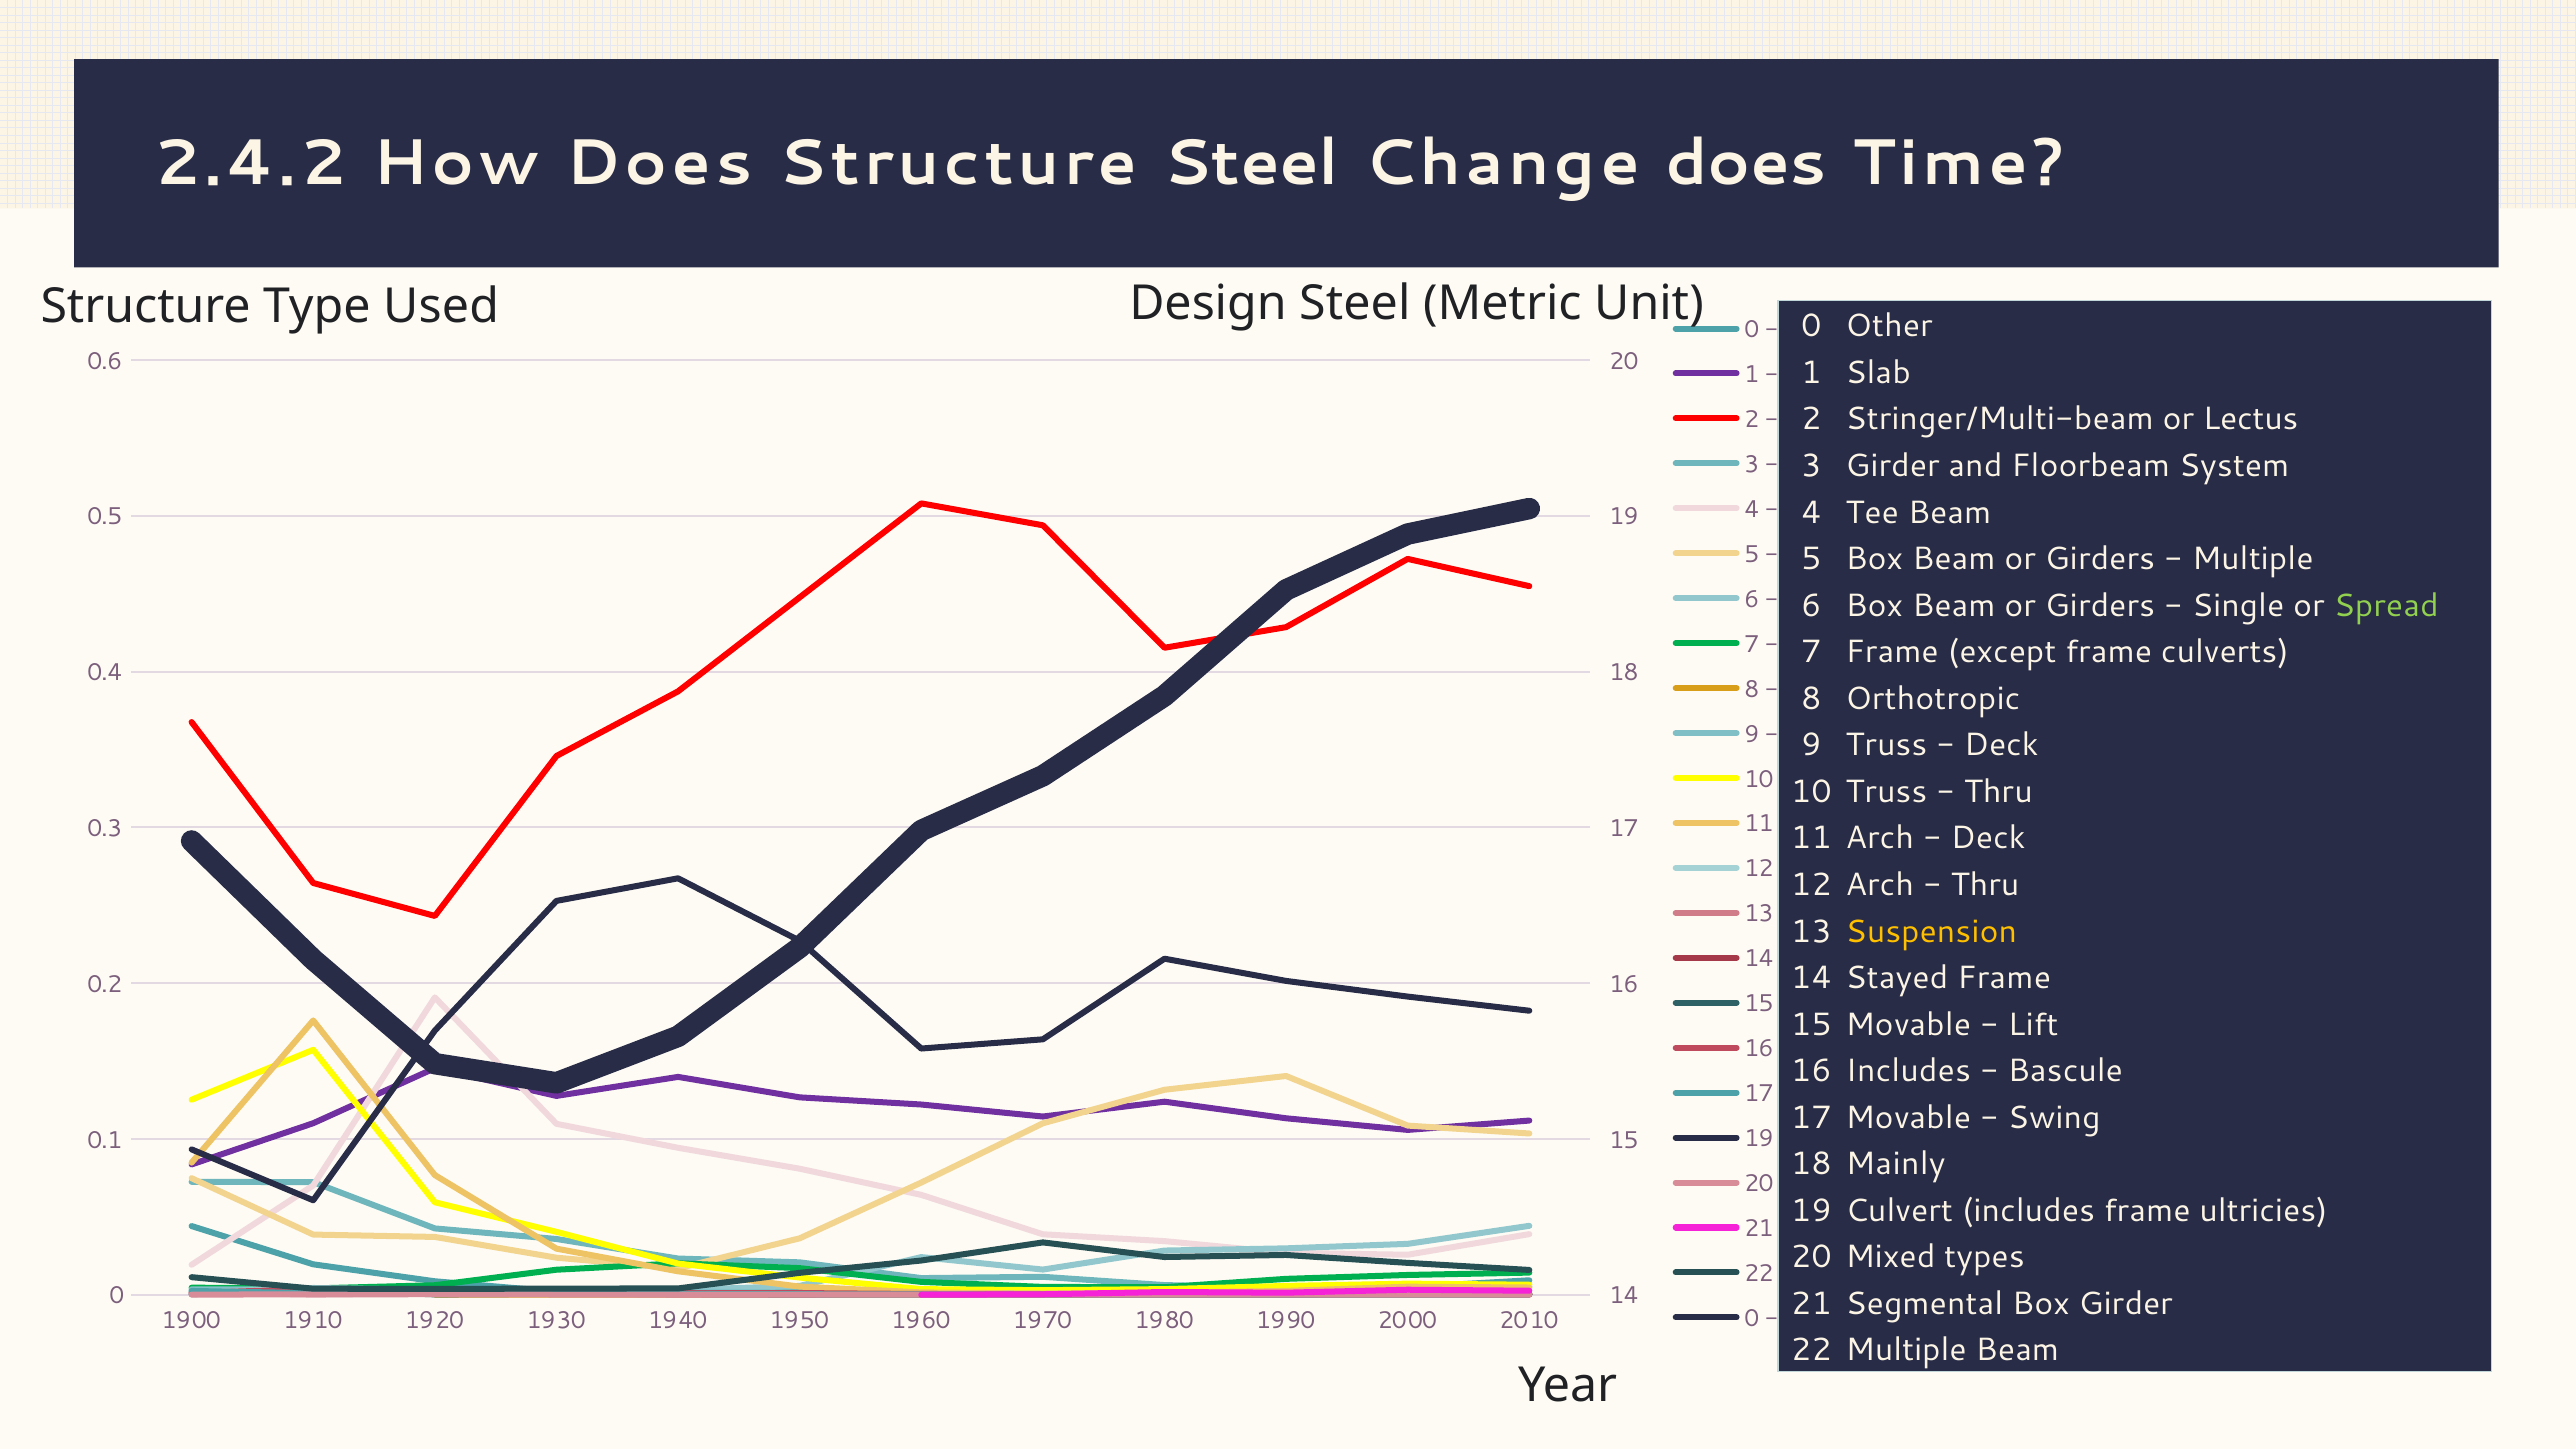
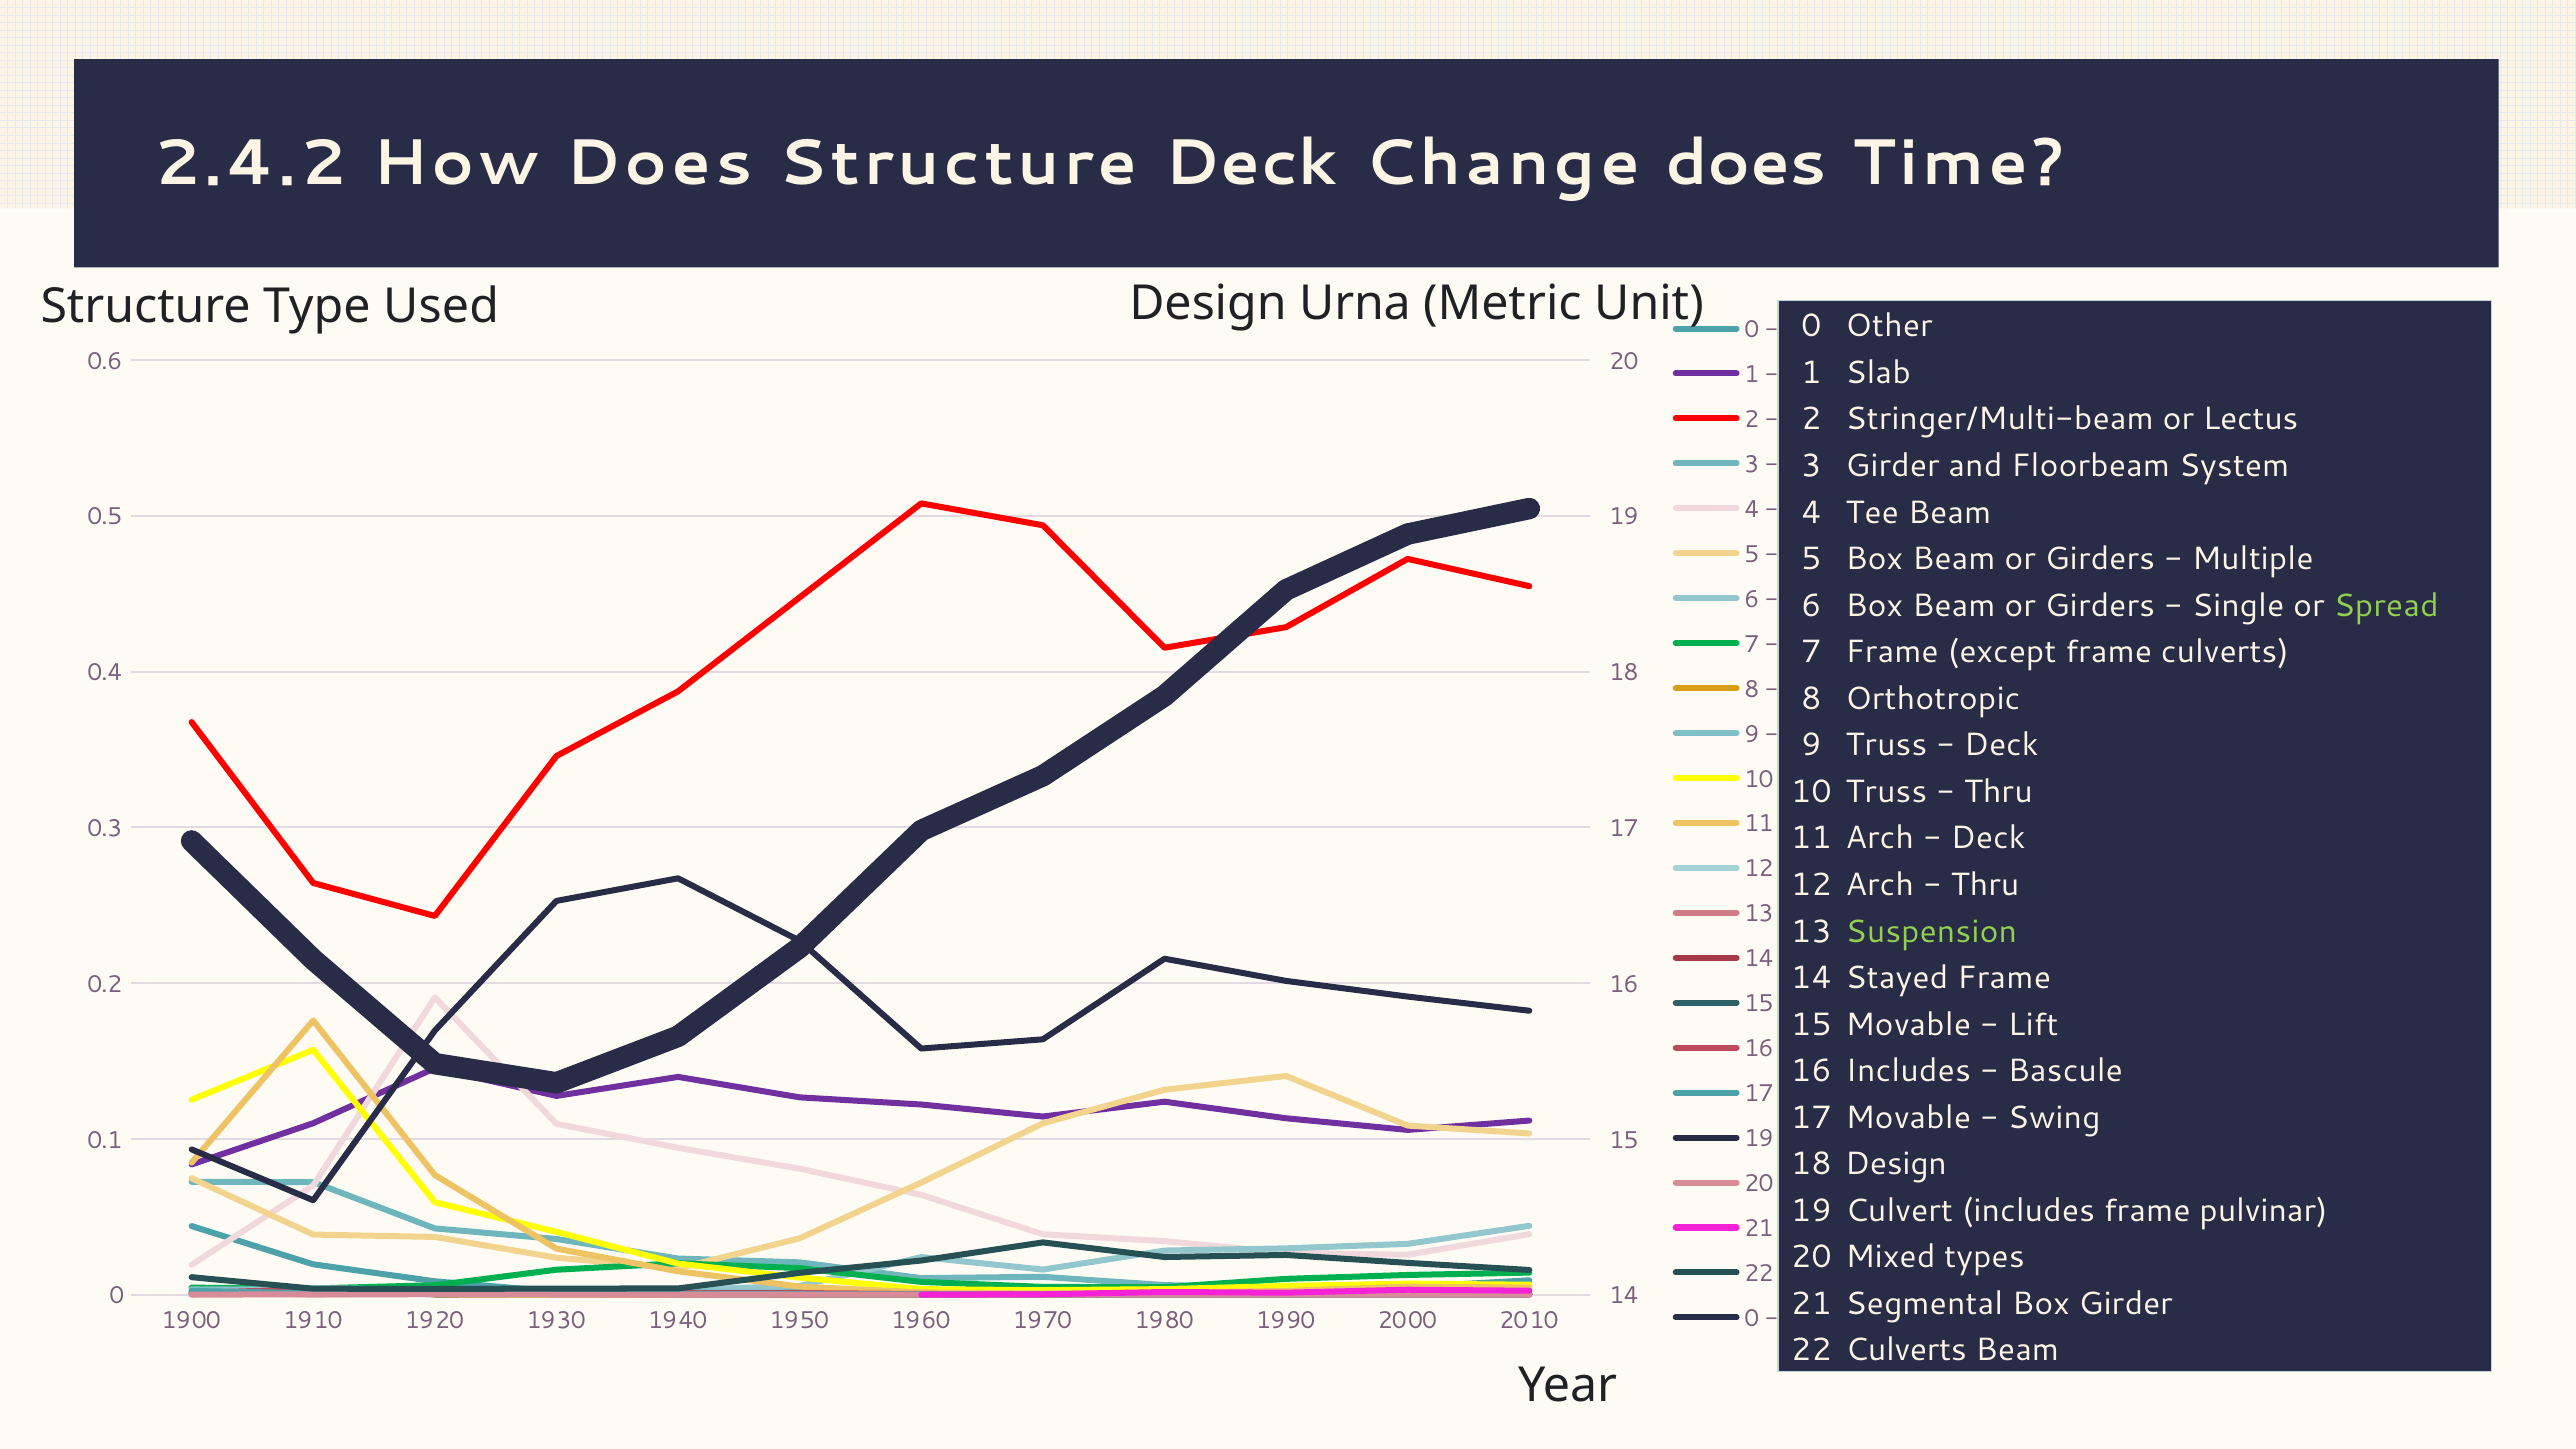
Structure Steel: Steel -> Deck
Design Steel: Steel -> Urna
Suspension colour: yellow -> light green
18 Mainly: Mainly -> Design
ultricies: ultricies -> pulvinar
22 Multiple: Multiple -> Culverts
